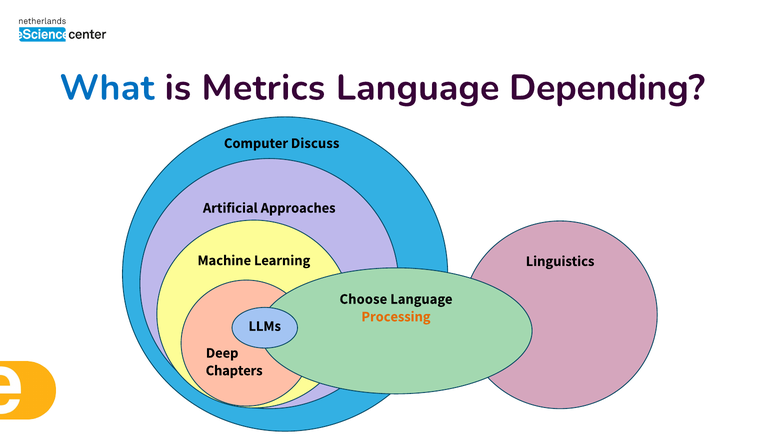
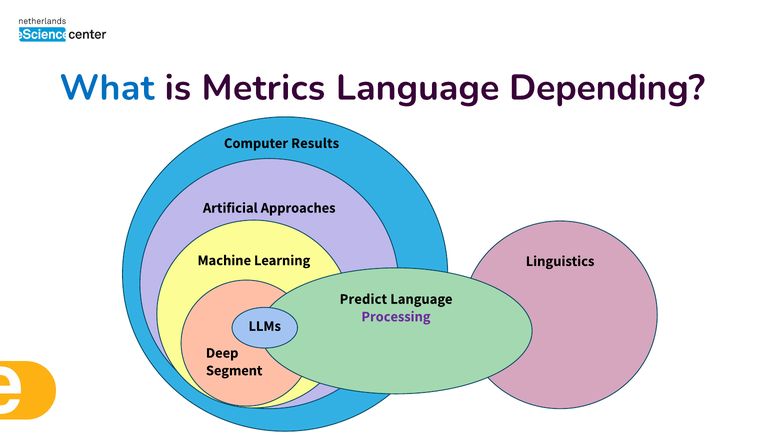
Discuss: Discuss -> Results
Choose: Choose -> Predict
Processing colour: orange -> purple
Chapters: Chapters -> Segment
